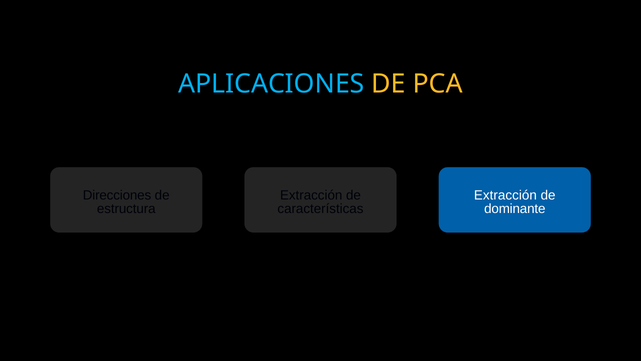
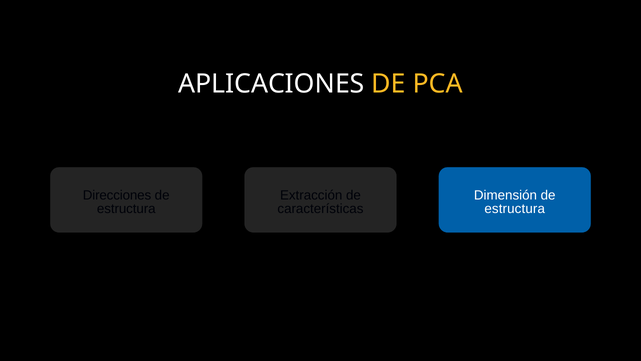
APLICACIONES colour: light blue -> white
Extracción at (505, 195): Extracción -> Dimensión
dominante at (515, 209): dominante -> estructura
